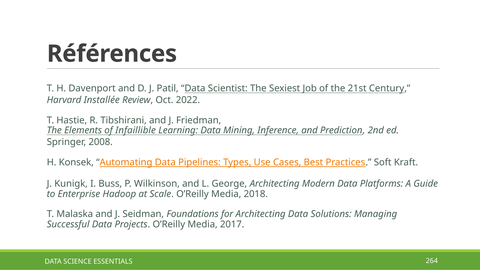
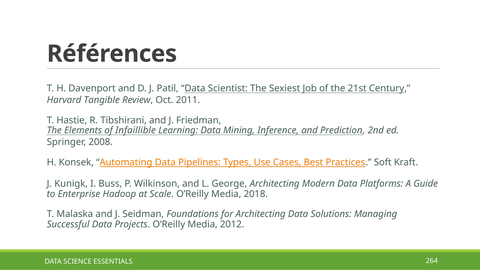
Installée: Installée -> Tangible
2022: 2022 -> 2011
2017: 2017 -> 2012
